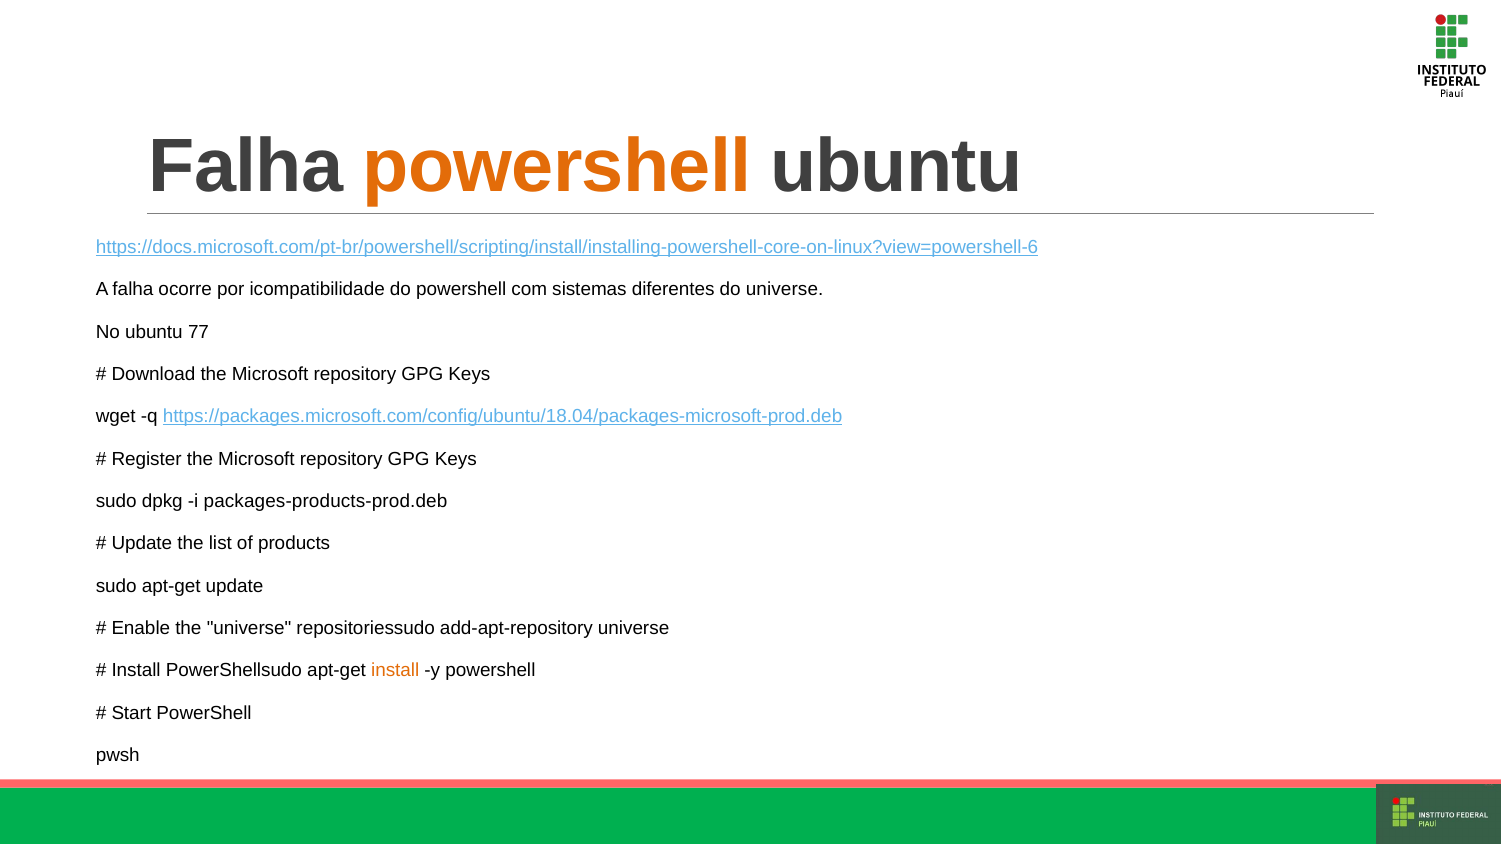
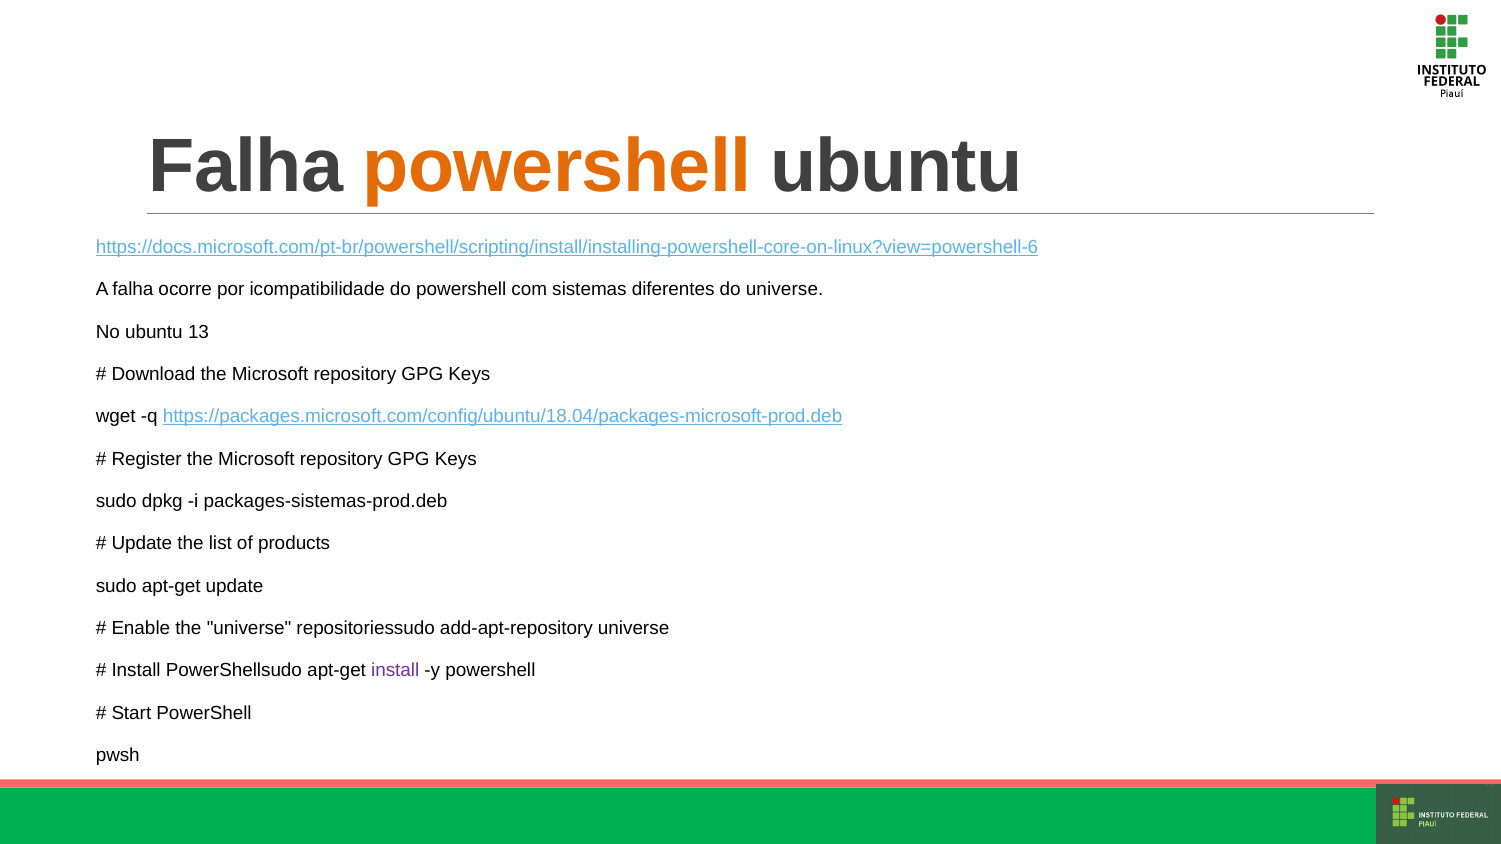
77: 77 -> 13
packages-products-prod.deb: packages-products-prod.deb -> packages-sistemas-prod.deb
install at (395, 671) colour: orange -> purple
